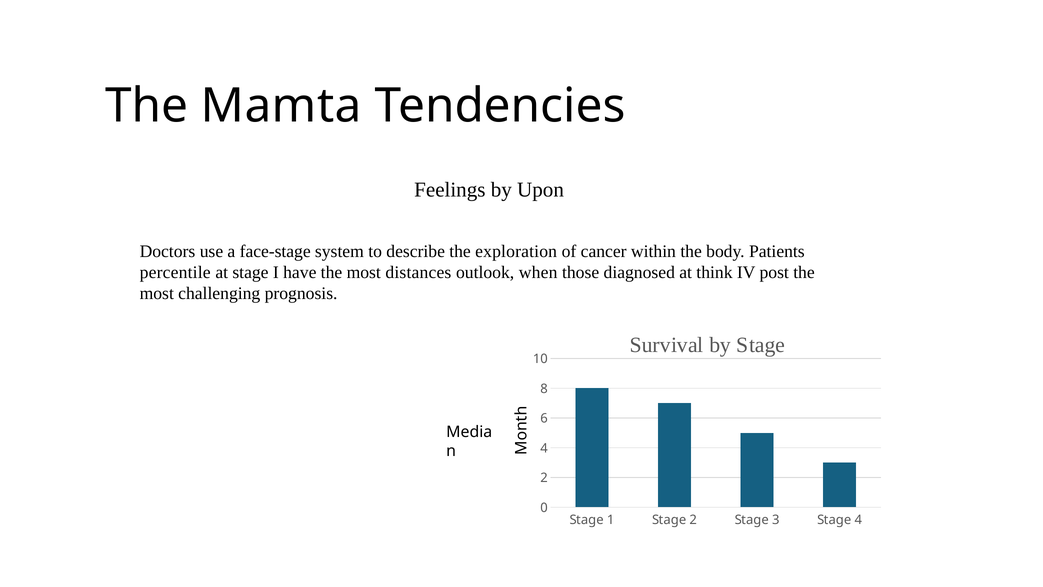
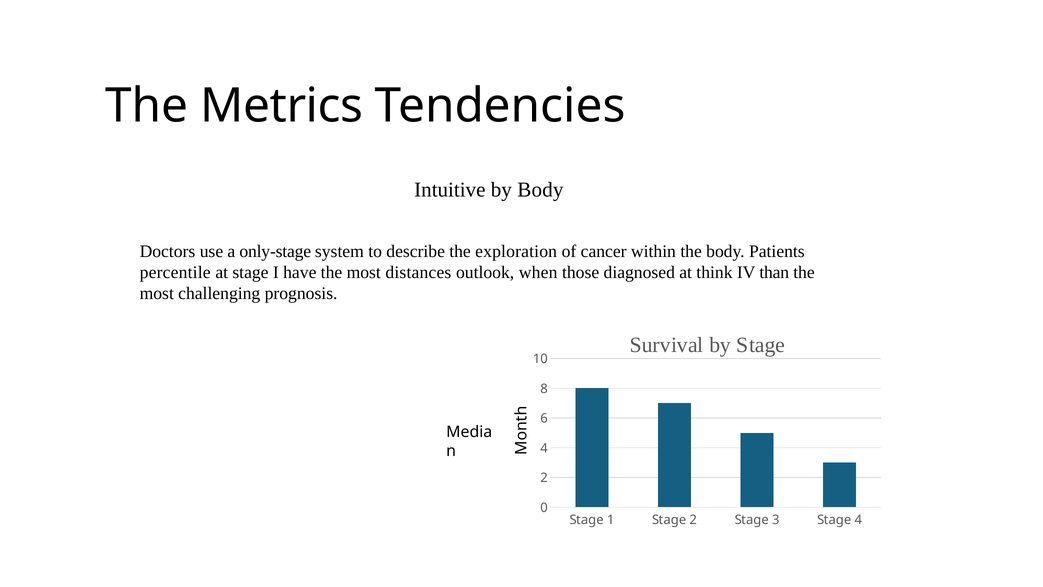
Mamta: Mamta -> Metrics
Feelings: Feelings -> Intuitive
by Upon: Upon -> Body
face-stage: face-stage -> only-stage
post: post -> than
